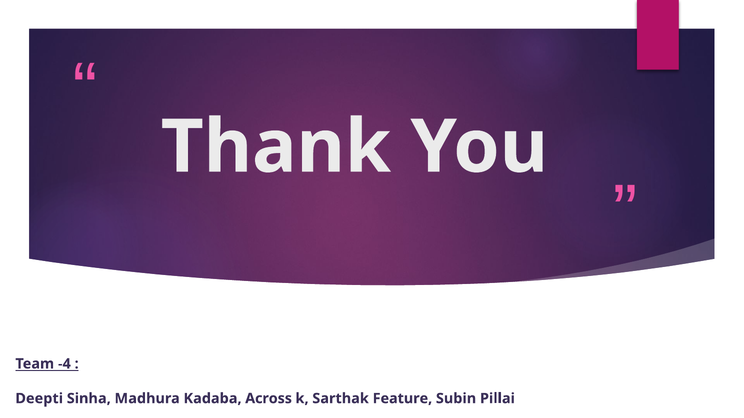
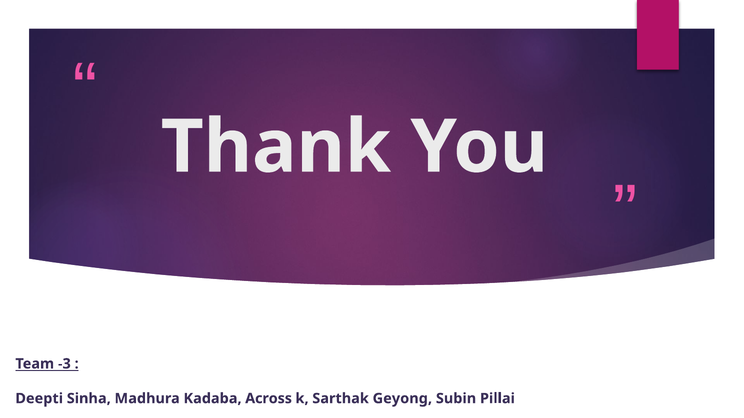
-4: -4 -> -3
Feature: Feature -> Geyong
